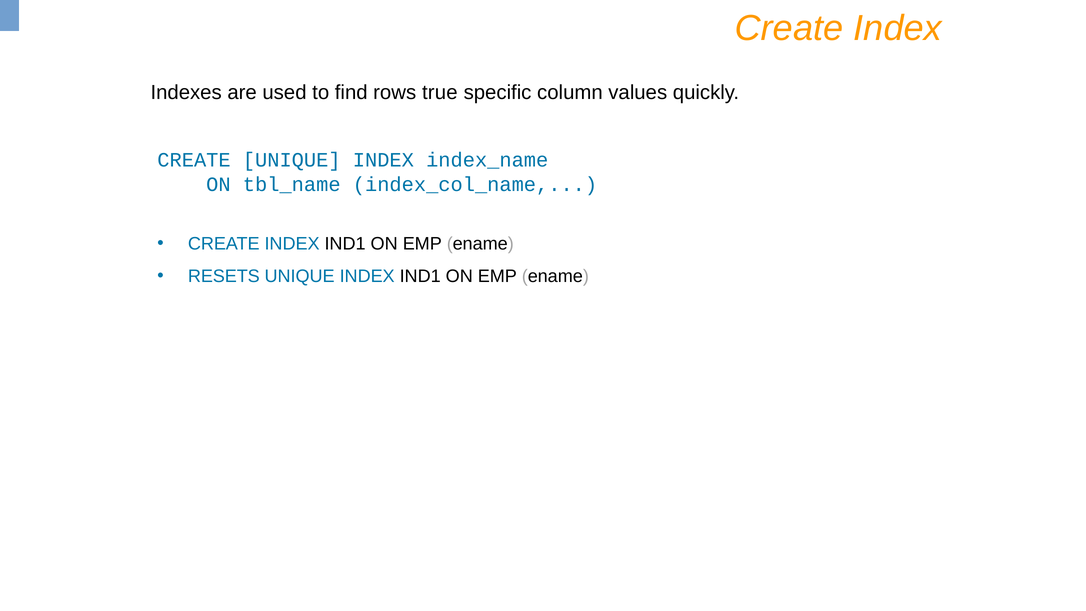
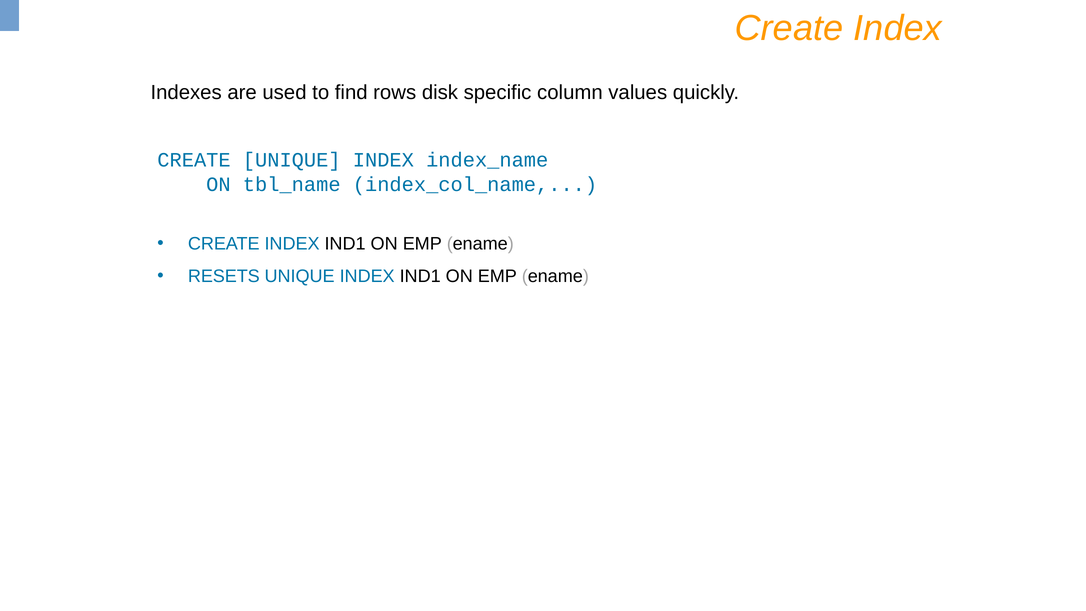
true: true -> disk
